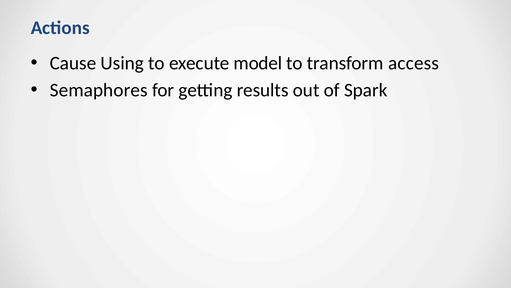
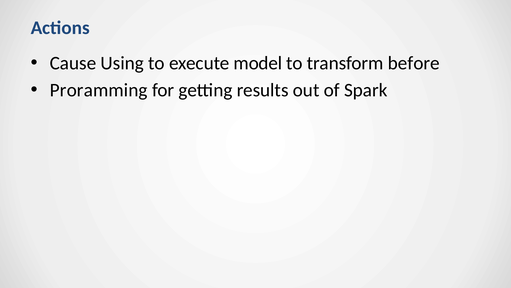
access: access -> before
Semaphores: Semaphores -> Proramming
